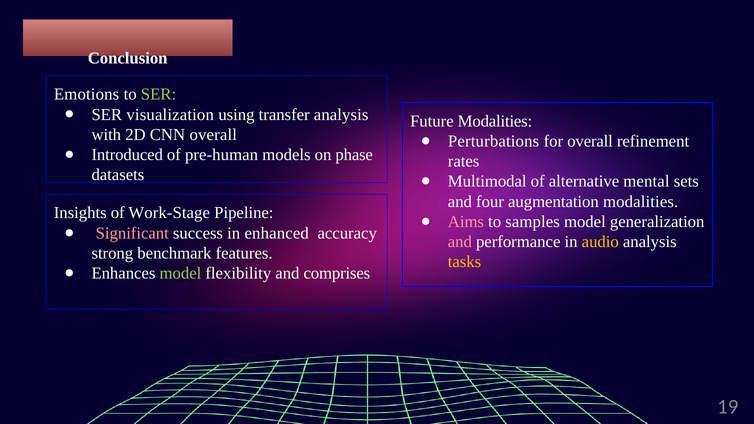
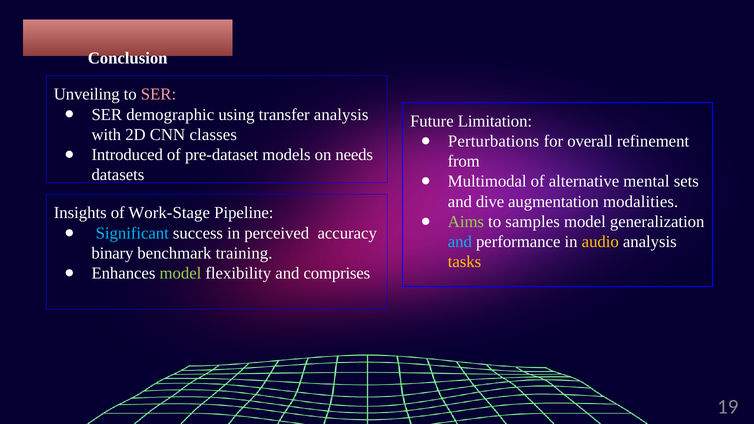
Emotions: Emotions -> Unveiling
SER at (159, 94) colour: light green -> pink
visualization: visualization -> demographic
Future Modalities: Modalities -> Limitation
CNN overall: overall -> classes
pre-human: pre-human -> pre-dataset
phase: phase -> needs
rates: rates -> from
four: four -> dive
Aims colour: pink -> light green
Significant colour: pink -> light blue
enhanced: enhanced -> perceived
and at (460, 242) colour: pink -> light blue
strong: strong -> binary
features: features -> training
